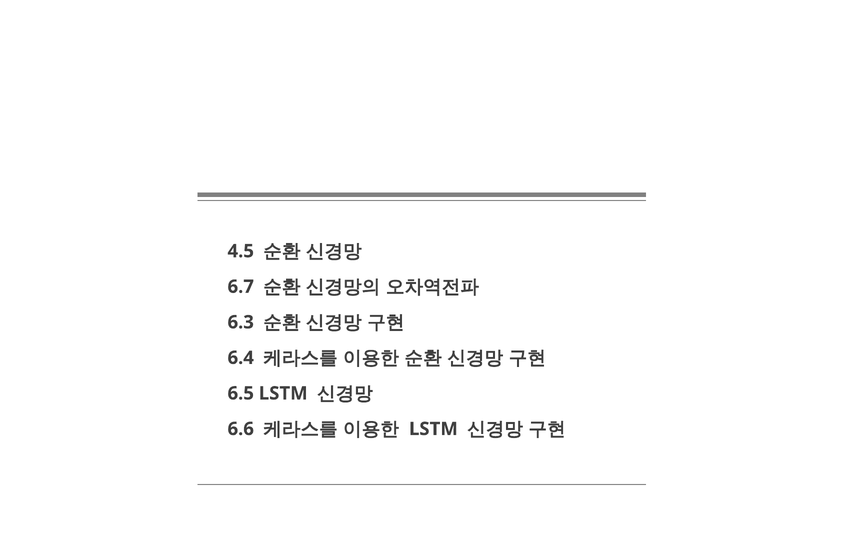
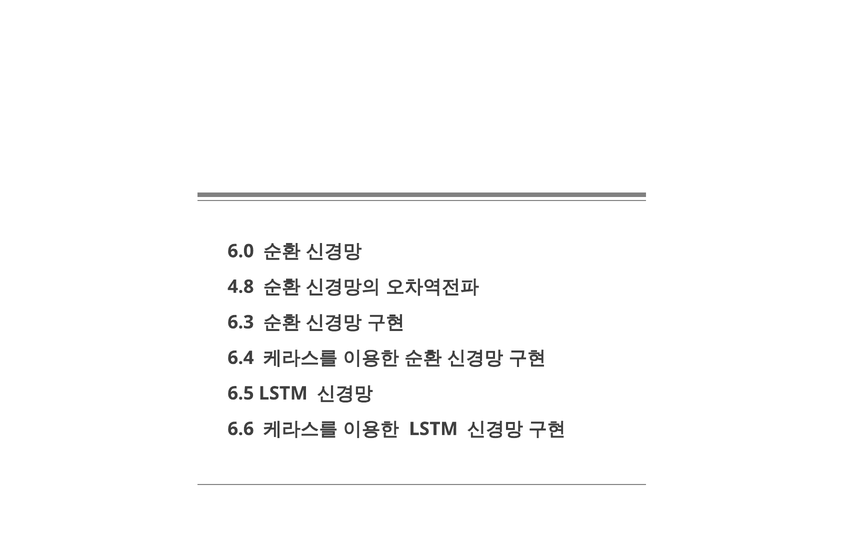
4.5: 4.5 -> 6.0
6.7: 6.7 -> 4.8
